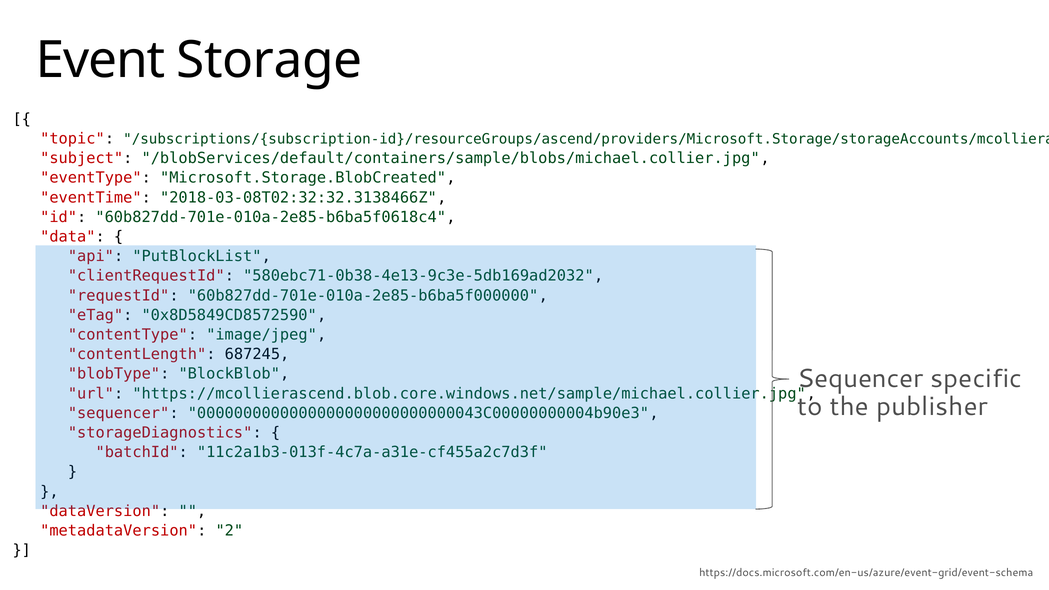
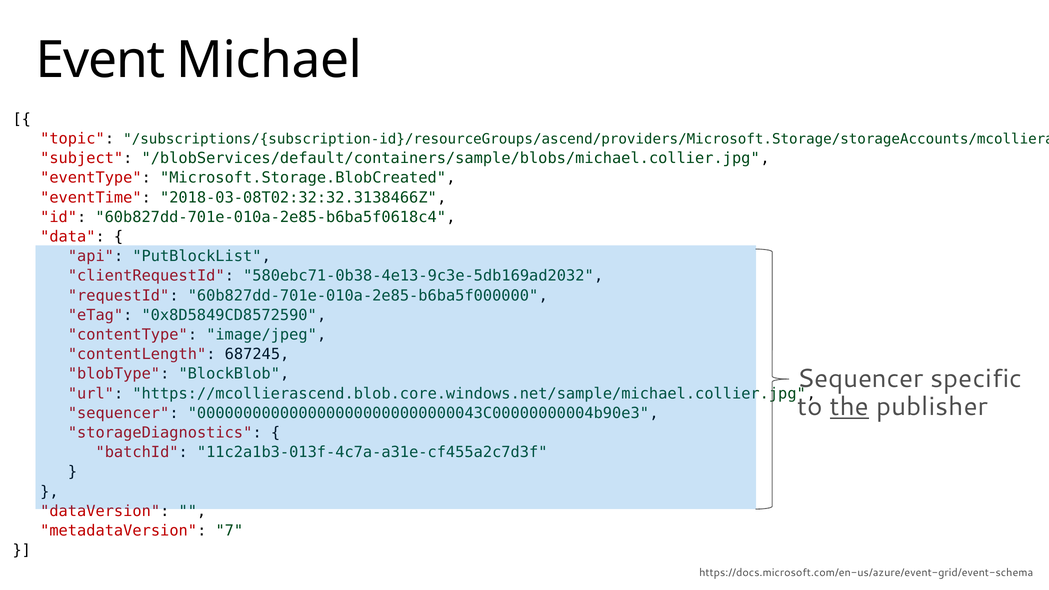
Storage: Storage -> Michael
the underline: none -> present
2: 2 -> 7
